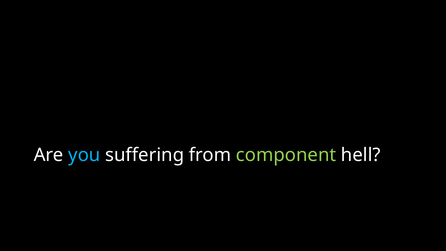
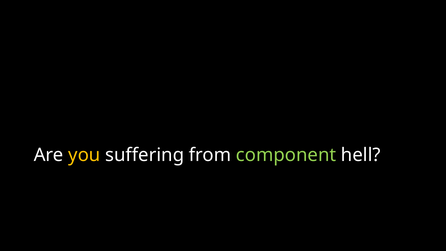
you colour: light blue -> yellow
